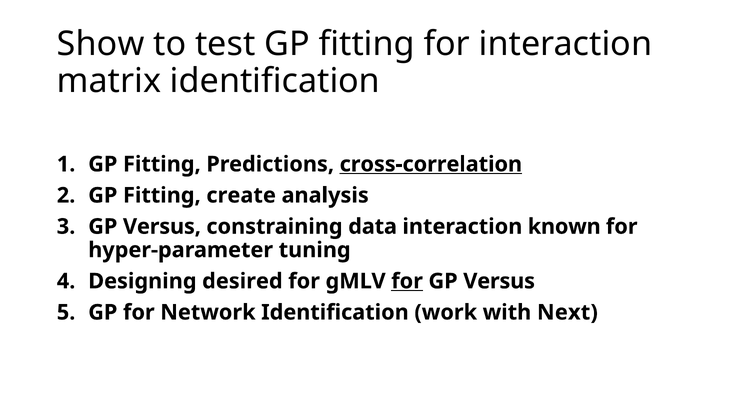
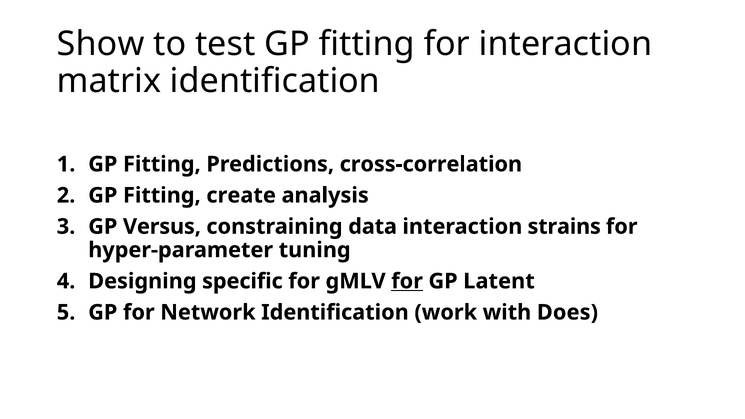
cross-correlation underline: present -> none
known: known -> strains
desired: desired -> specific
Versus at (499, 281): Versus -> Latent
Next: Next -> Does
